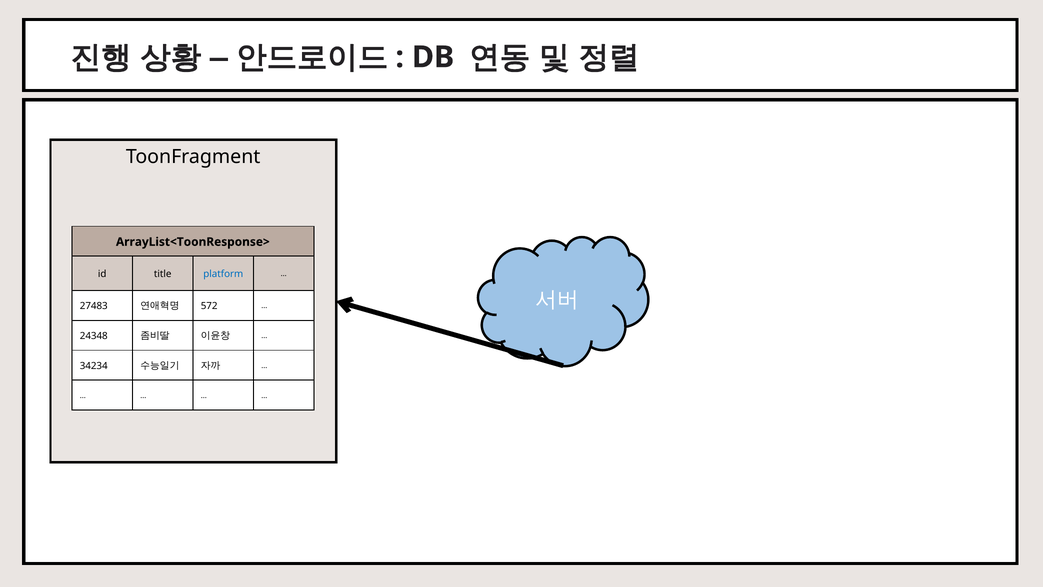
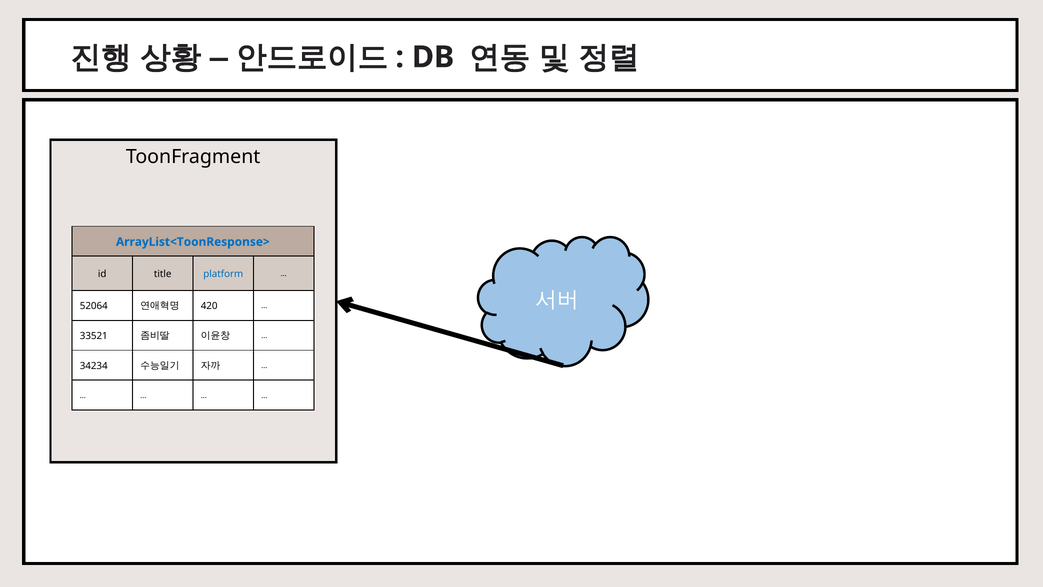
ArrayList<ToonResponse> colour: black -> blue
27483: 27483 -> 52064
572: 572 -> 420
24348: 24348 -> 33521
